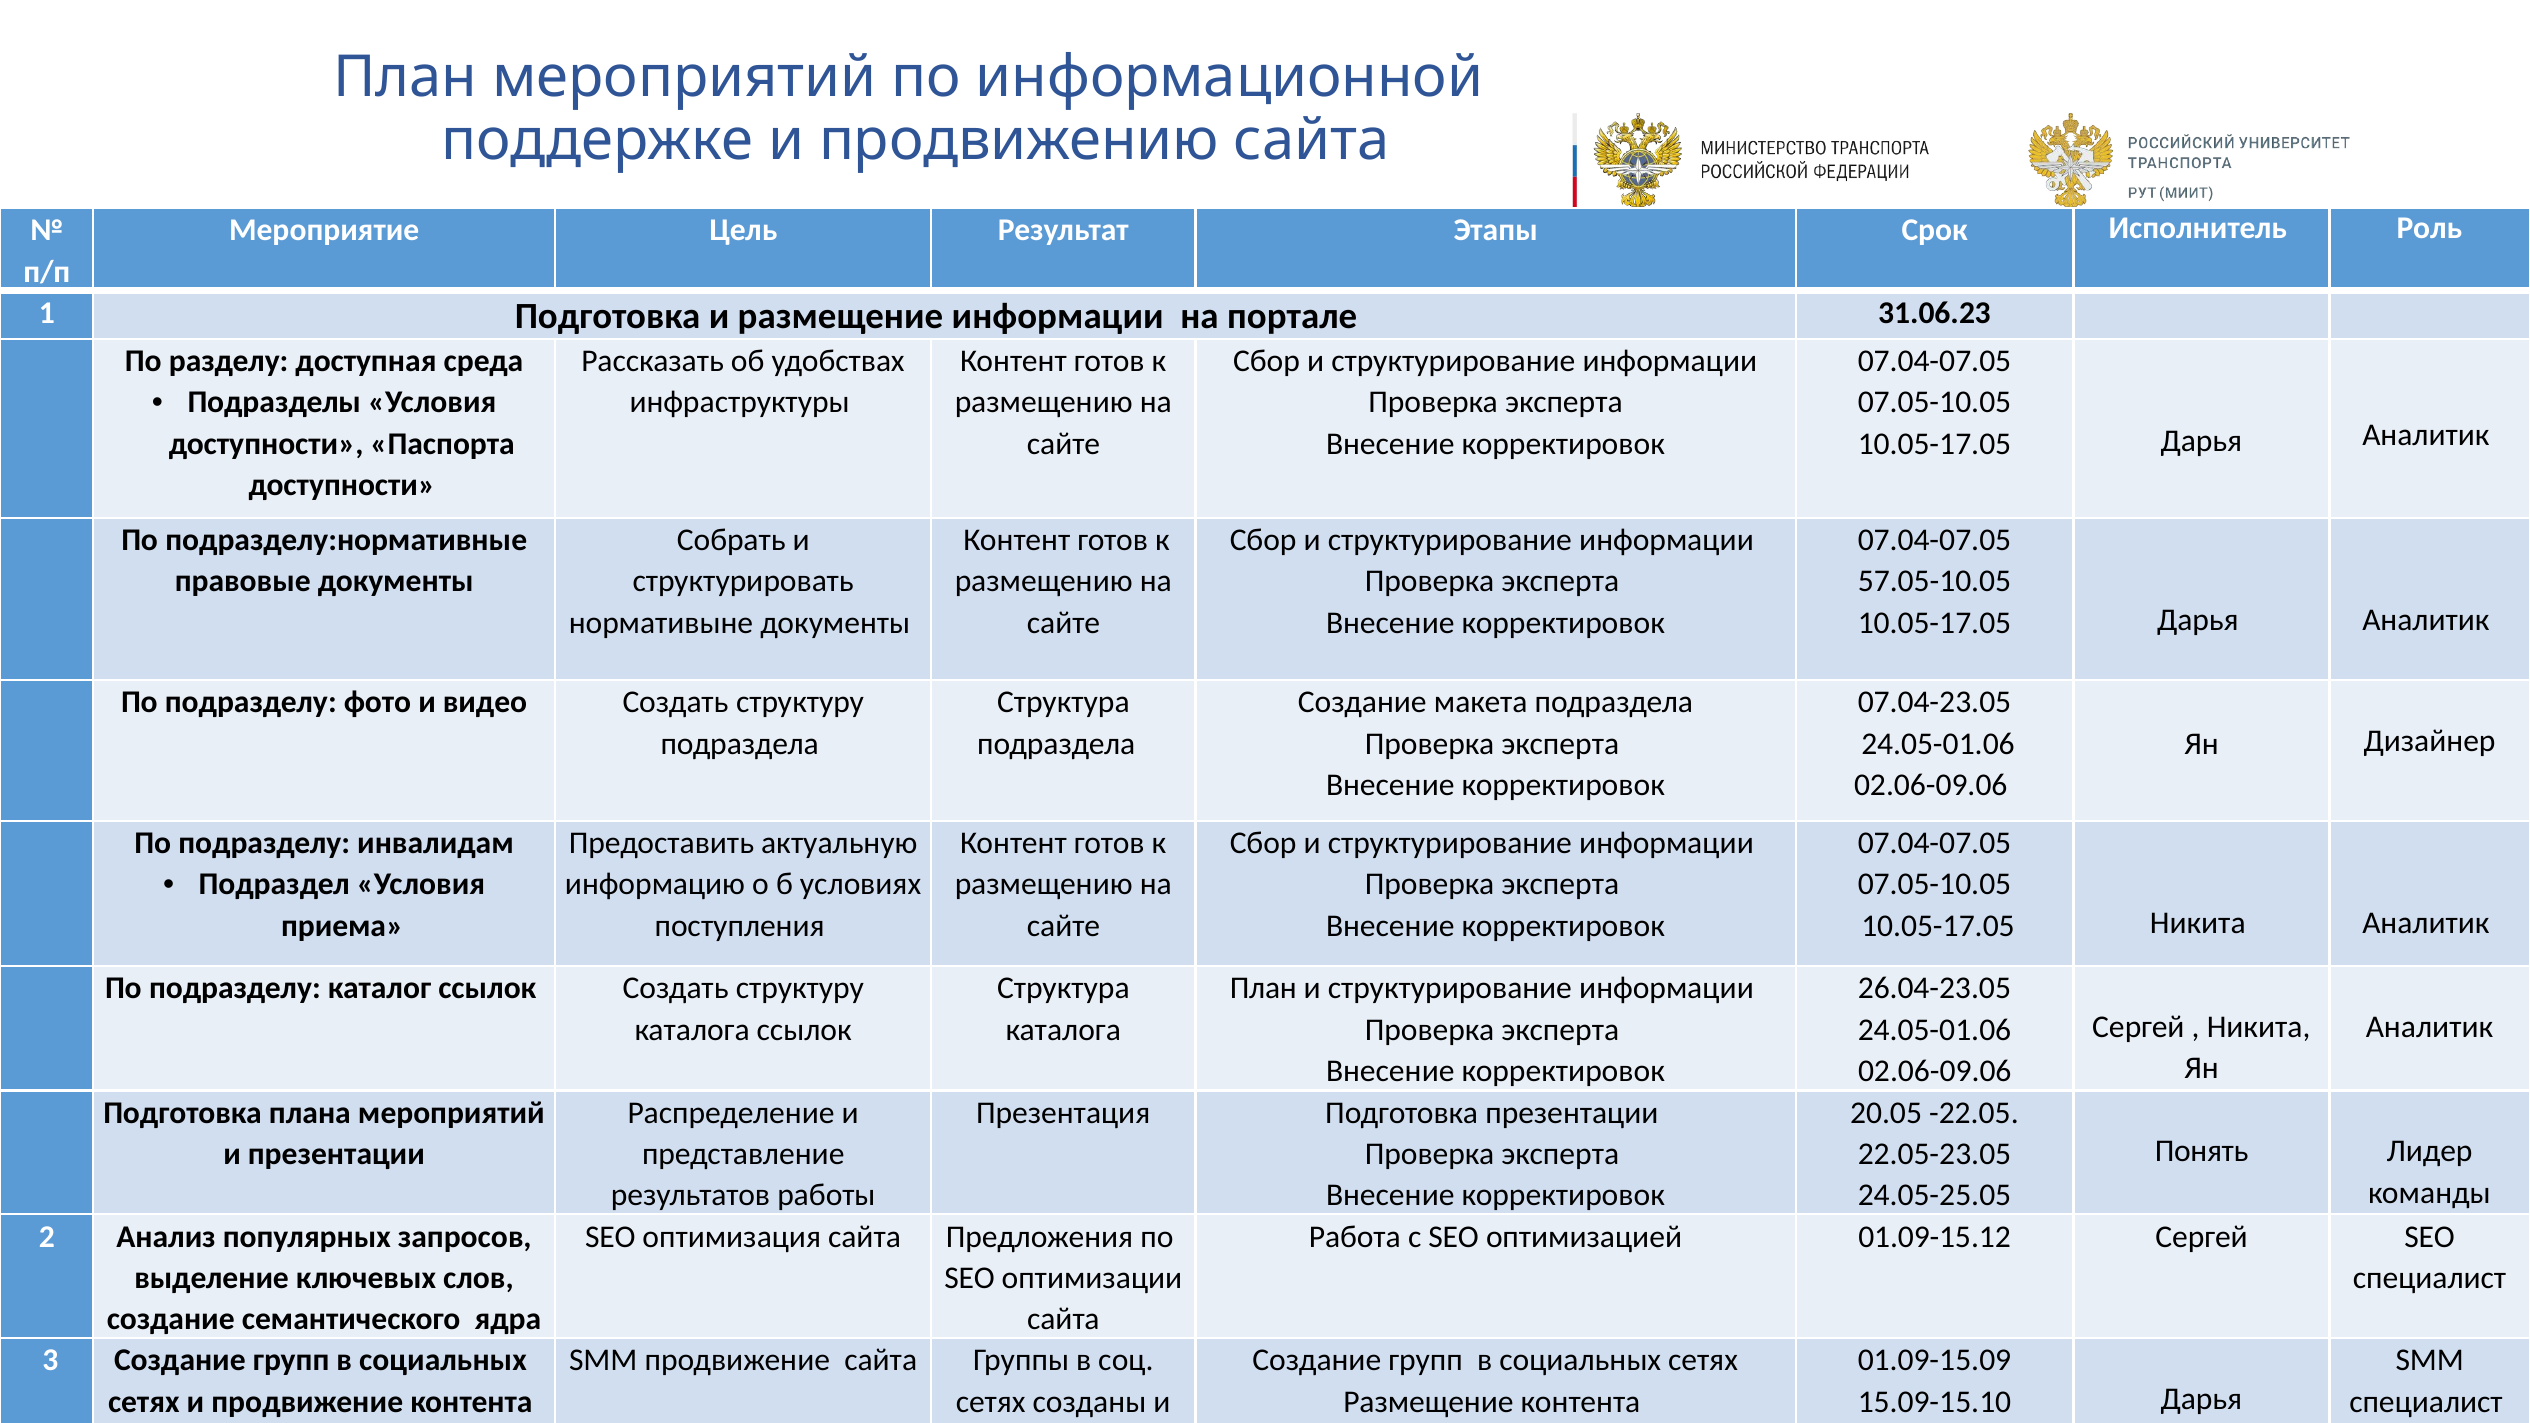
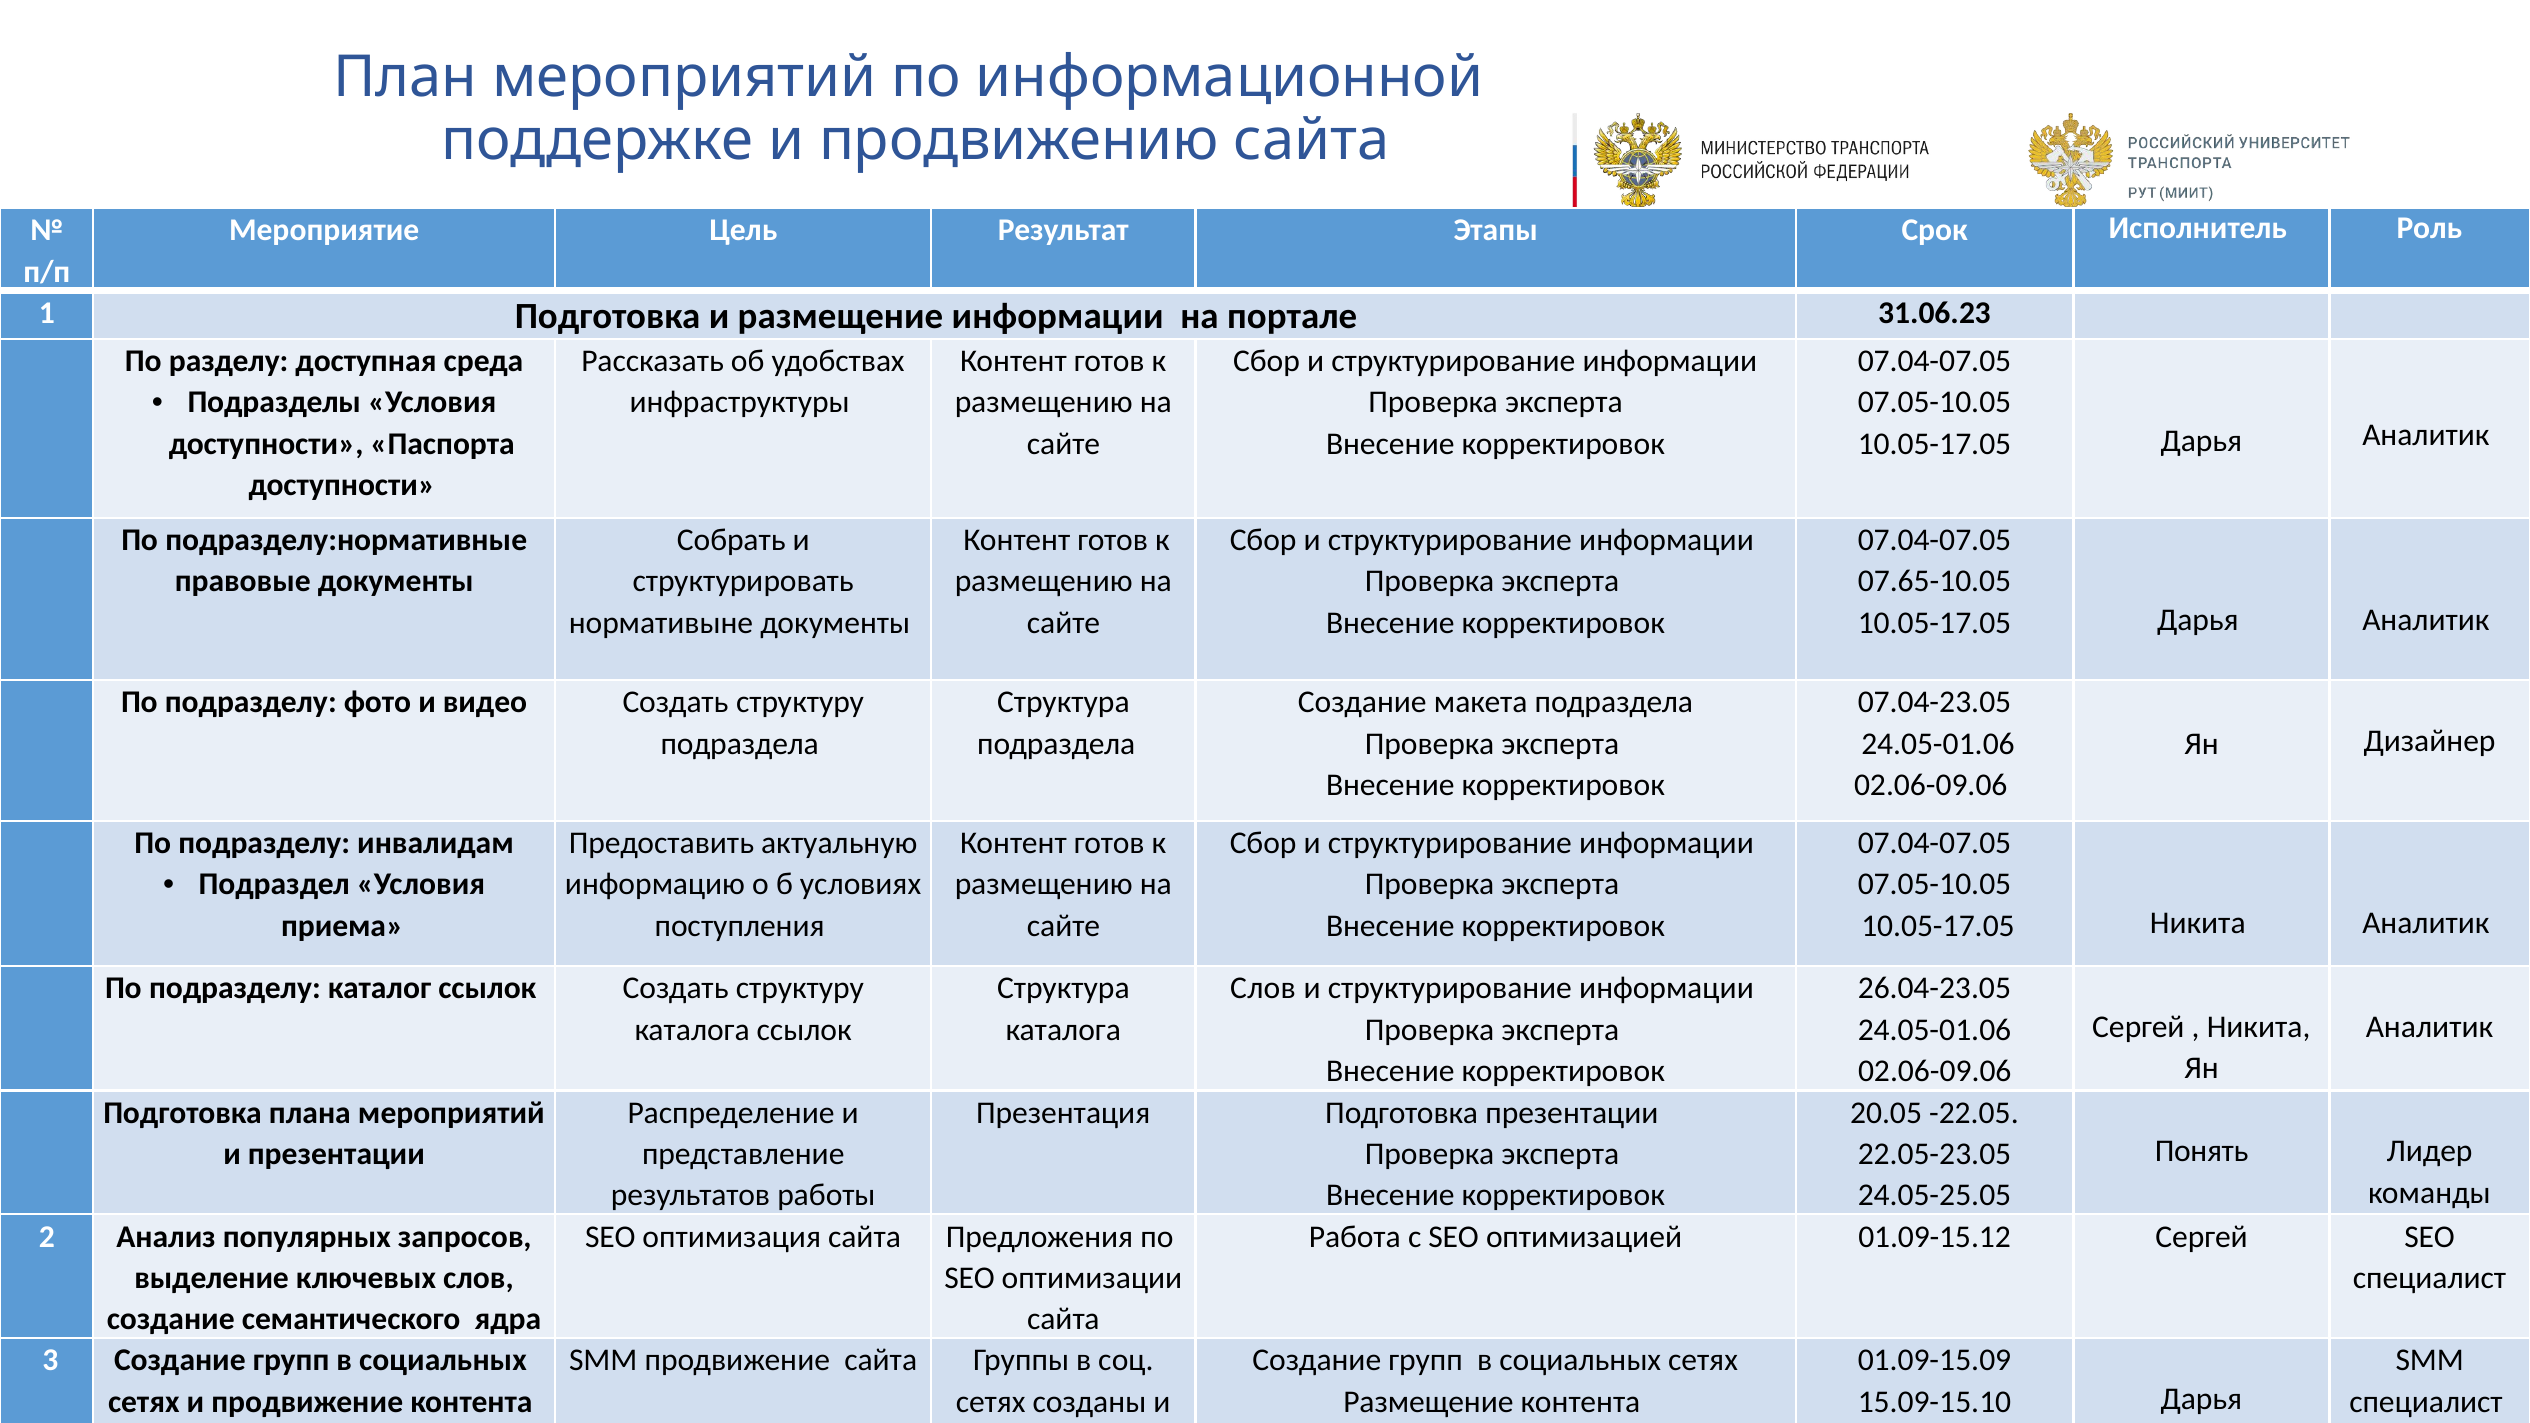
57.05-10.05: 57.05-10.05 -> 07.65-10.05
План at (1263, 988): План -> Слов
